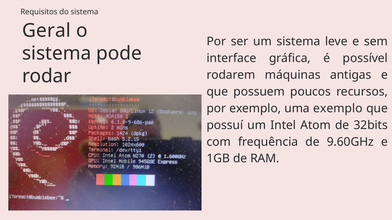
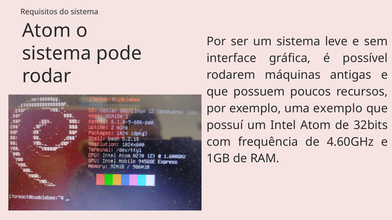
Geral at (46, 31): Geral -> Atom
9.60GHz: 9.60GHz -> 4.60GHz
